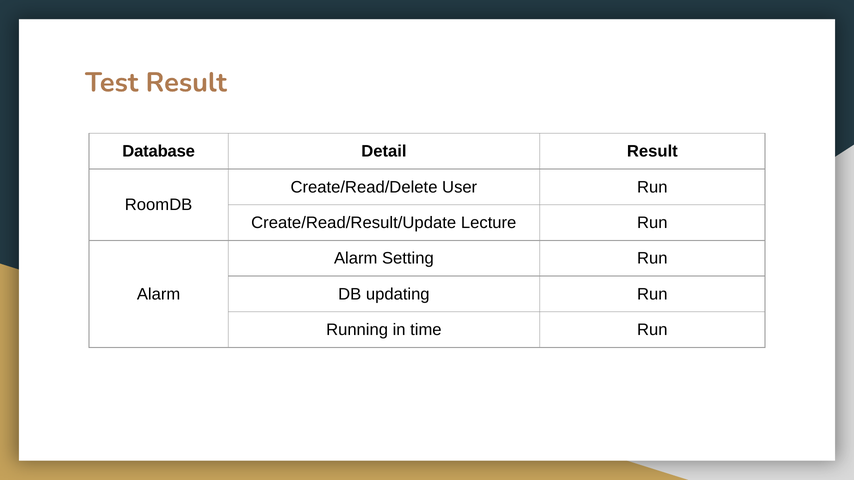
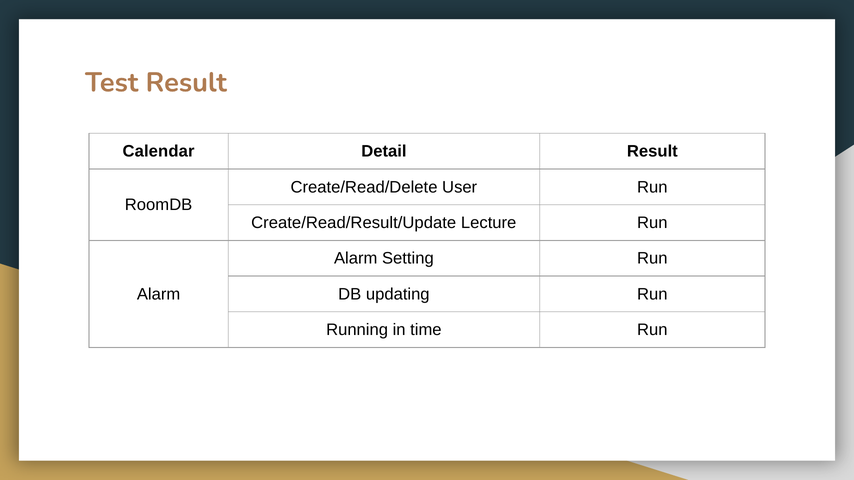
Database: Database -> Calendar
